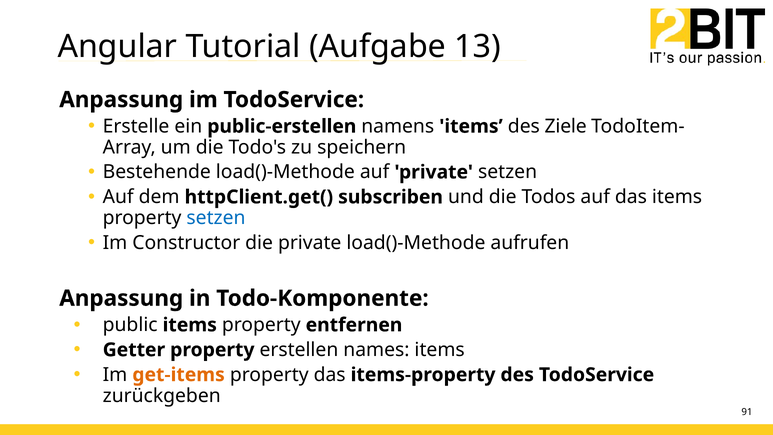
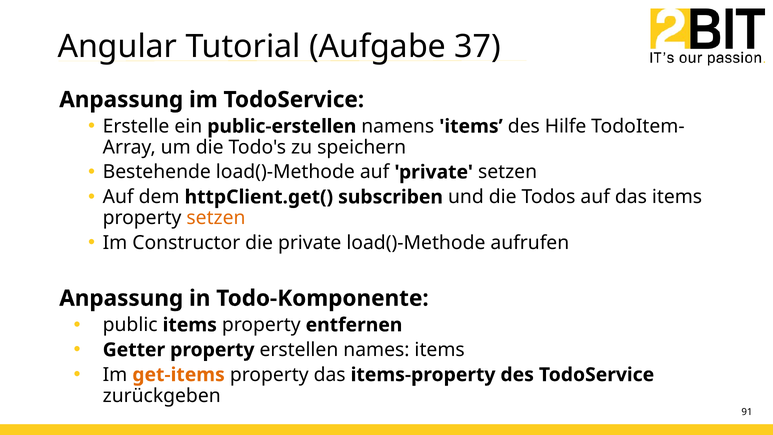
13: 13 -> 37
Ziele: Ziele -> Hilfe
setzen at (216, 218) colour: blue -> orange
